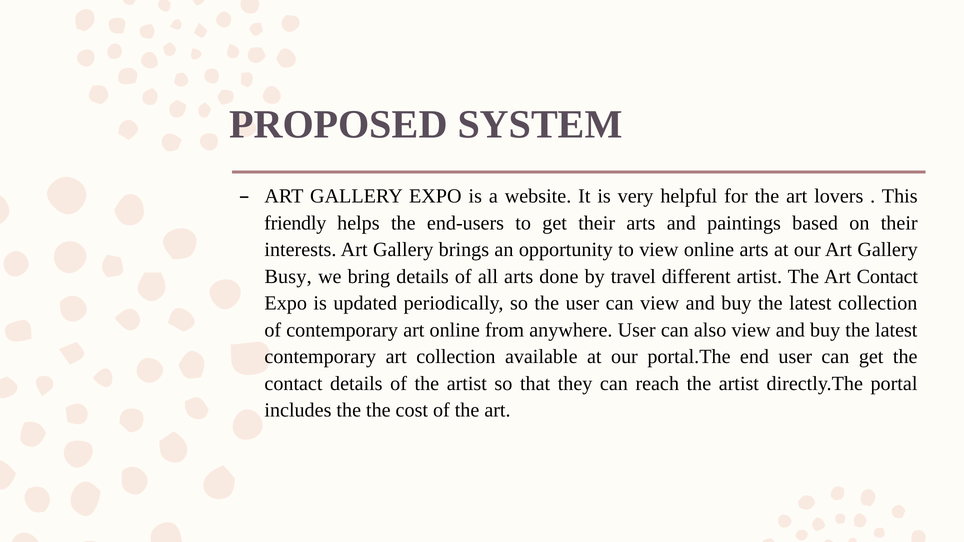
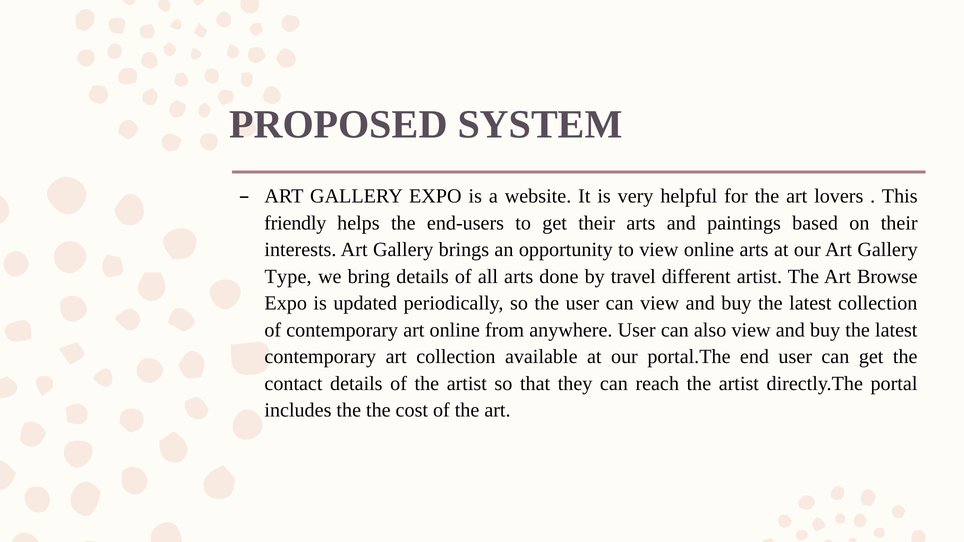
Busy: Busy -> Type
Art Contact: Contact -> Browse
